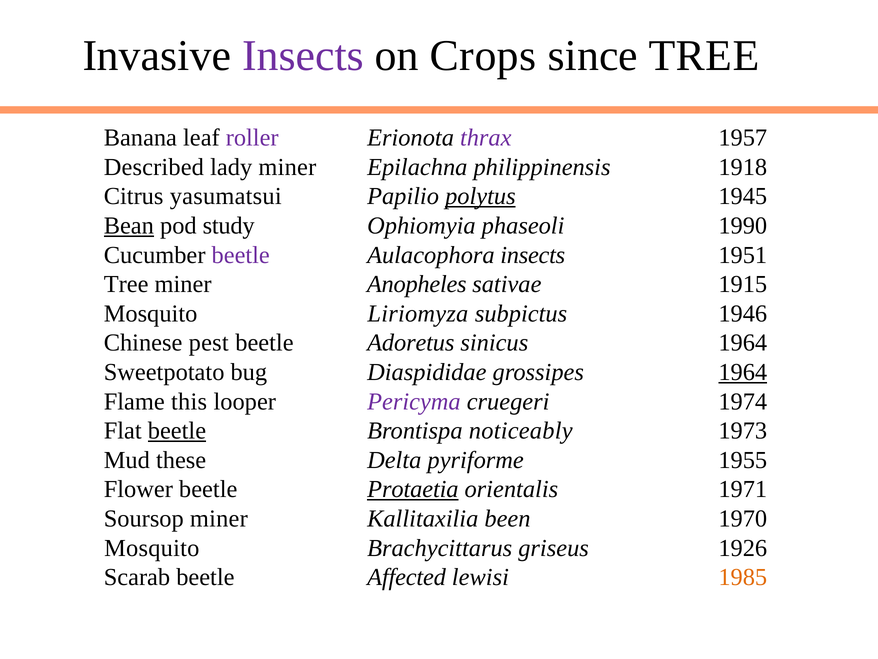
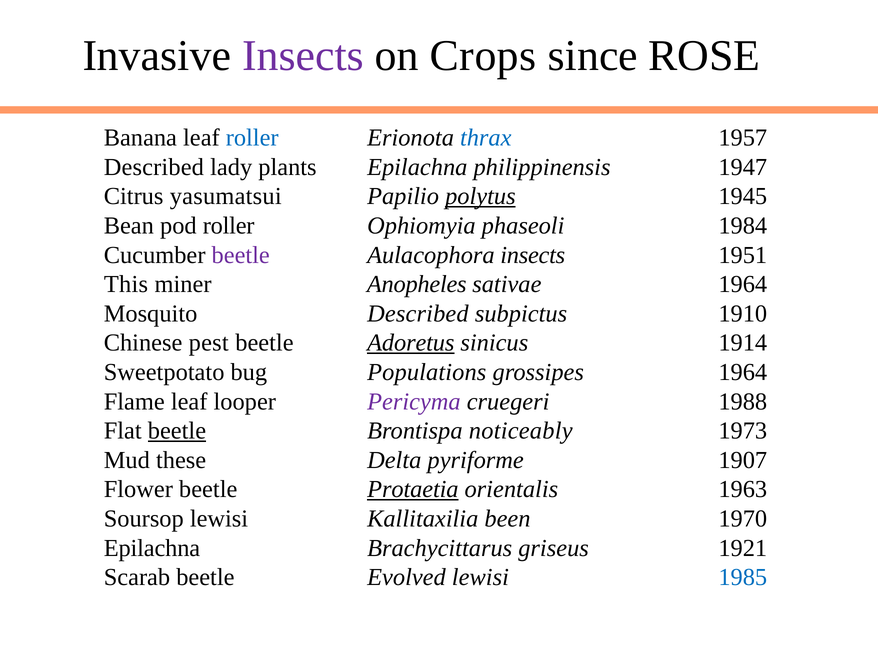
since TREE: TREE -> ROSE
roller at (252, 138) colour: purple -> blue
thrax colour: purple -> blue
lady miner: miner -> plants
1918: 1918 -> 1947
Bean underline: present -> none
pod study: study -> roller
1990: 1990 -> 1984
Tree at (126, 284): Tree -> This
sativae 1915: 1915 -> 1964
Mosquito Liriomyza: Liriomyza -> Described
1946: 1946 -> 1910
Adoretus underline: none -> present
sinicus 1964: 1964 -> 1914
Diaspididae: Diaspididae -> Populations
1964 at (743, 372) underline: present -> none
Flame this: this -> leaf
1974: 1974 -> 1988
1955: 1955 -> 1907
1971: 1971 -> 1963
Soursop miner: miner -> lewisi
Mosquito at (152, 548): Mosquito -> Epilachna
1926: 1926 -> 1921
Affected: Affected -> Evolved
1985 colour: orange -> blue
